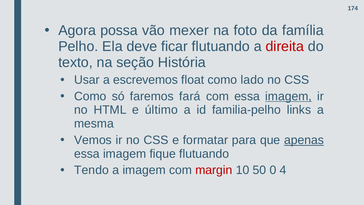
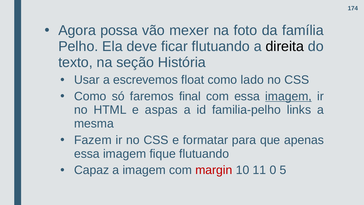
direita colour: red -> black
fará: fará -> final
último: último -> aspas
Vemos: Vemos -> Fazem
apenas underline: present -> none
Tendo: Tendo -> Capaz
50: 50 -> 11
4: 4 -> 5
